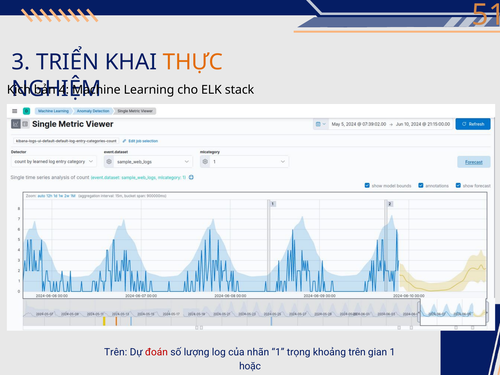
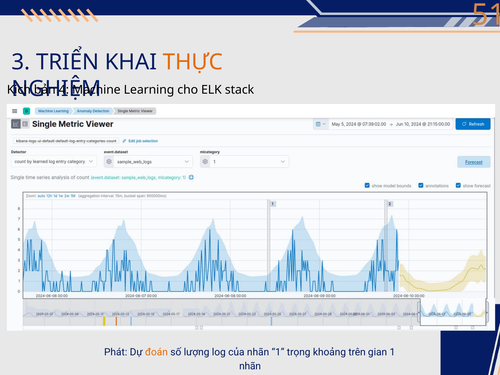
Trên at (116, 352): Trên -> Phát
đoán colour: red -> orange
hoặc at (250, 366): hoặc -> nhãn
